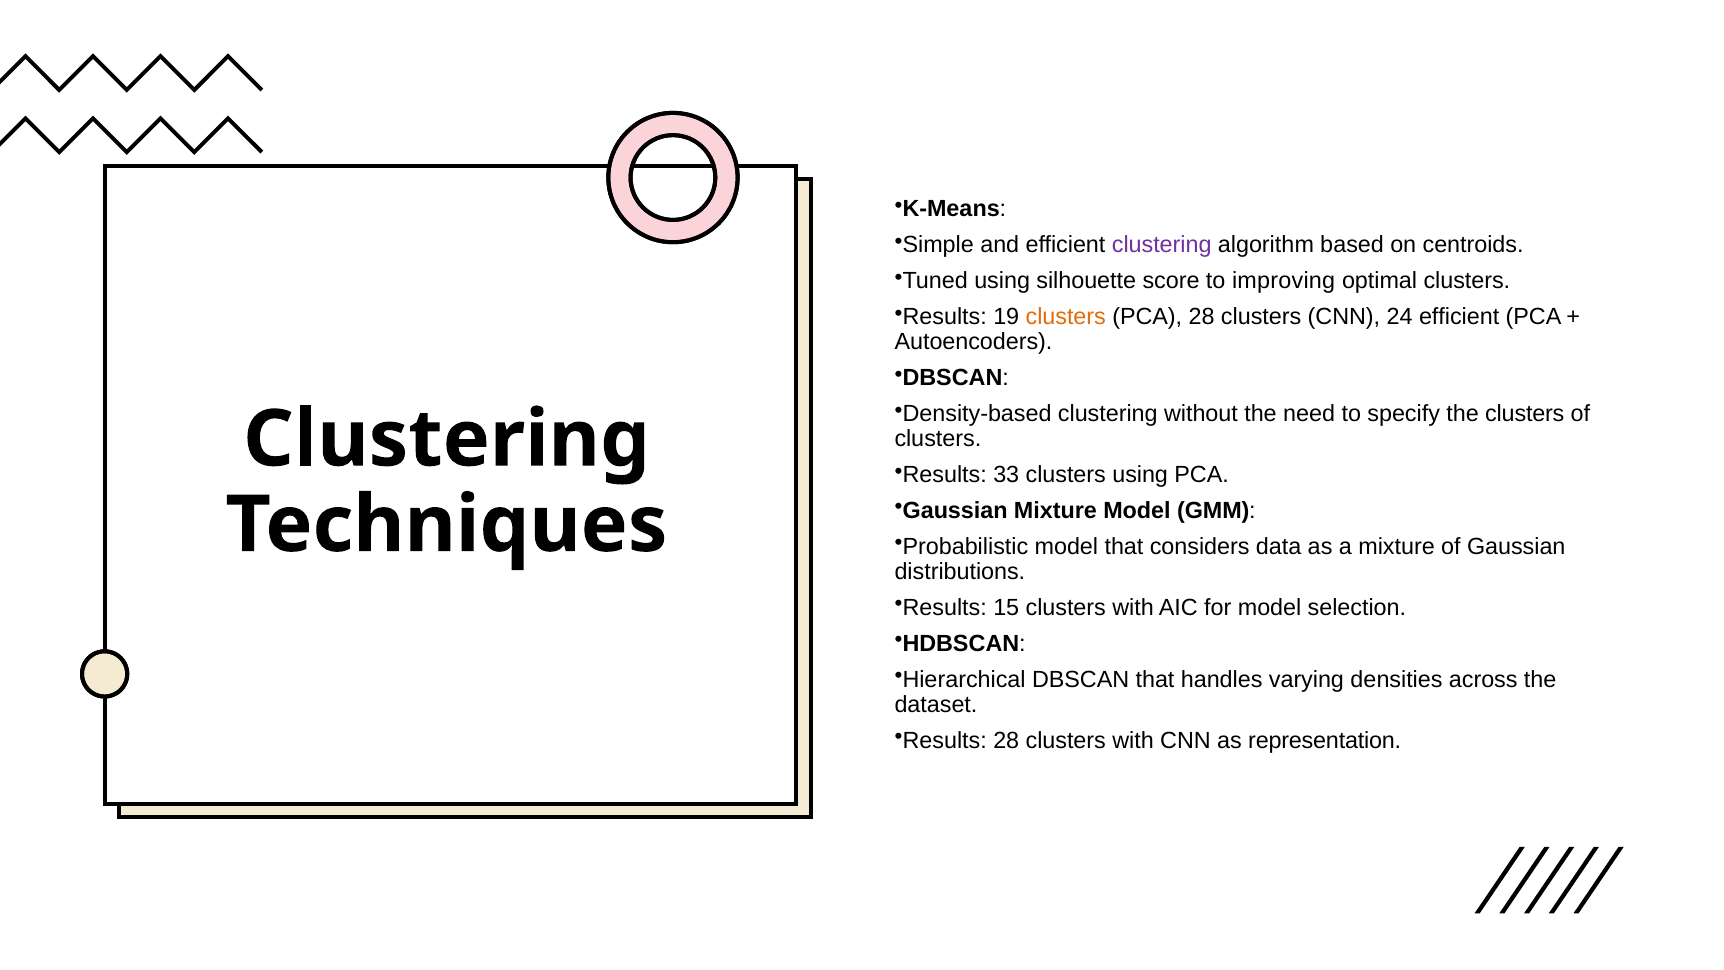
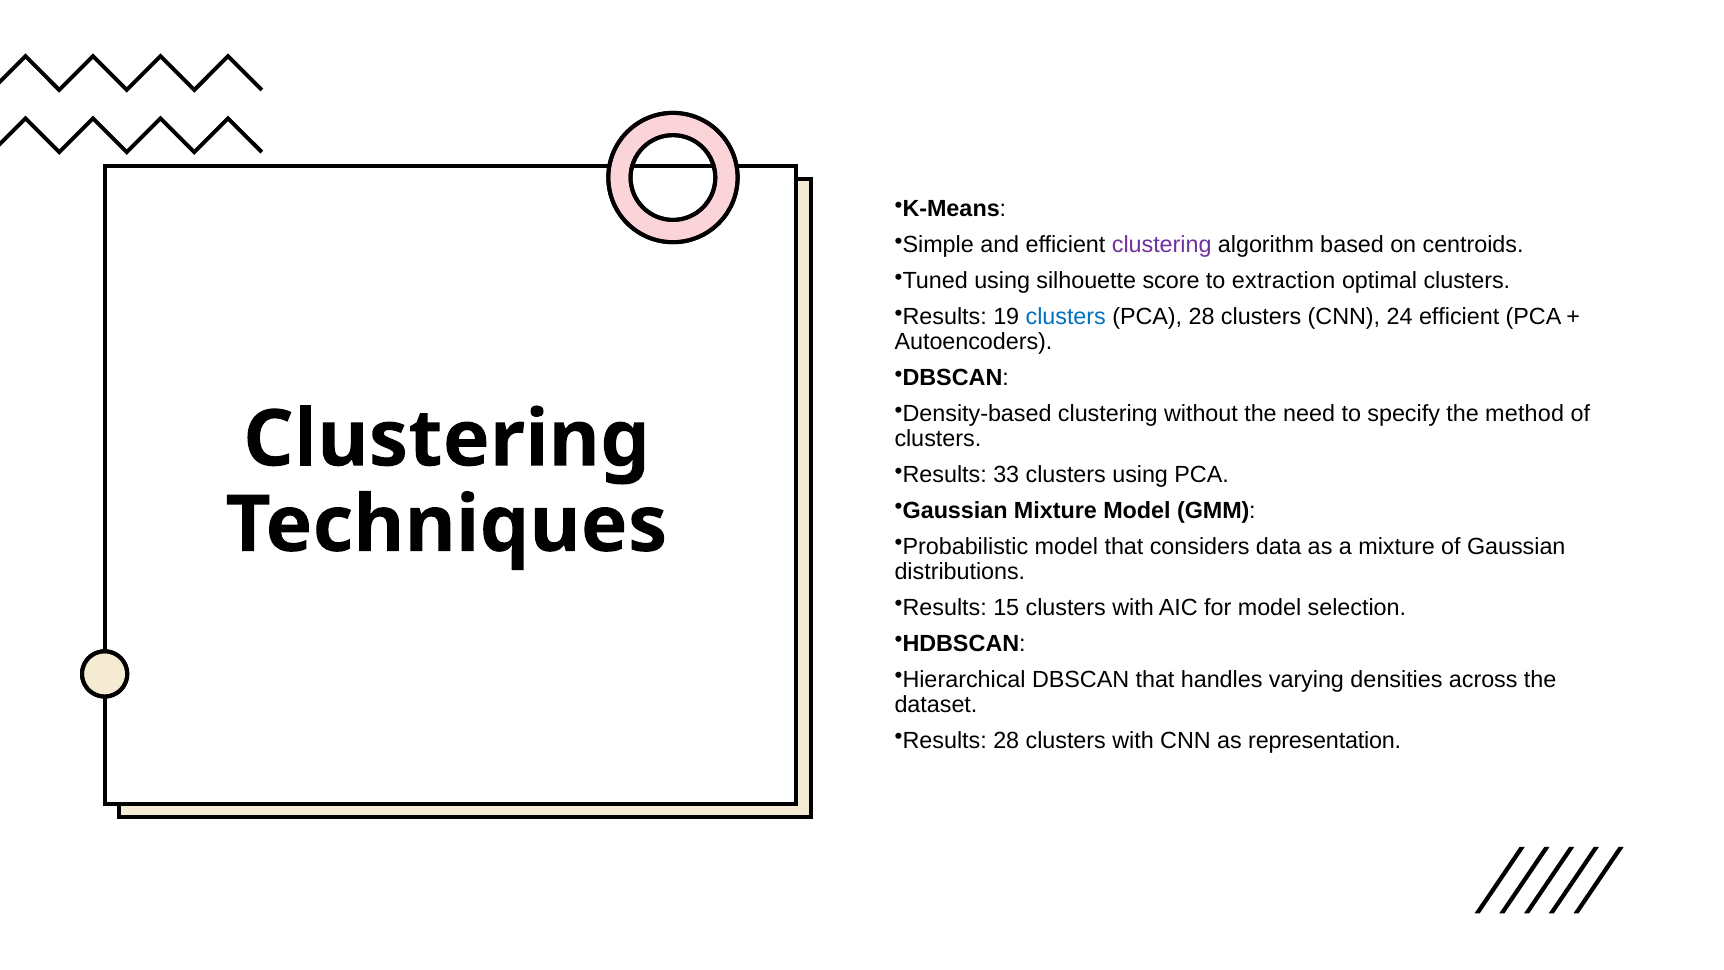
improving: improving -> extraction
clusters at (1066, 317) colour: orange -> blue
the clusters: clusters -> method
